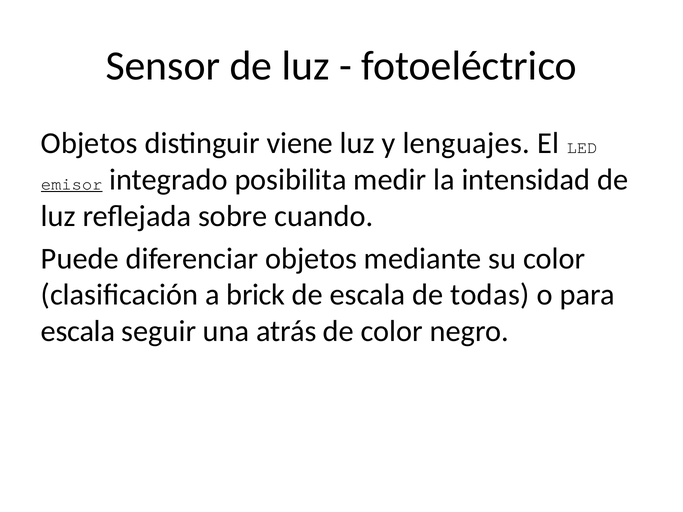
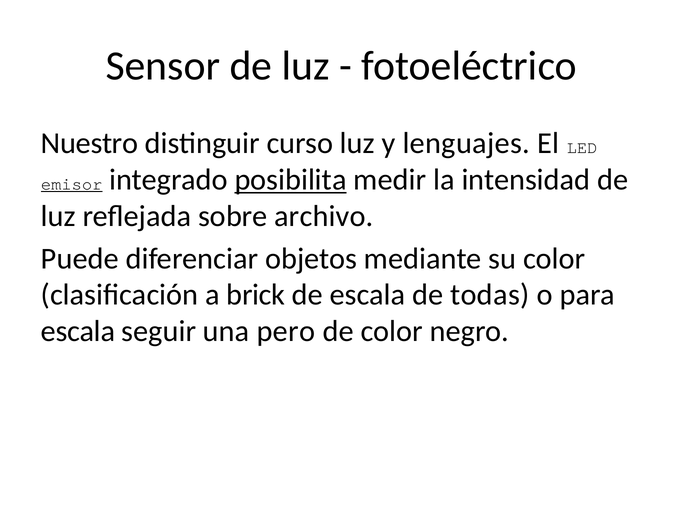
Objetos at (89, 143): Objetos -> Nuestro
viene: viene -> curso
posibilita underline: none -> present
cuando: cuando -> archivo
atrás: atrás -> pero
